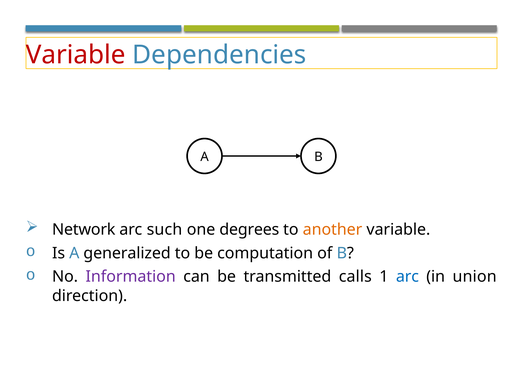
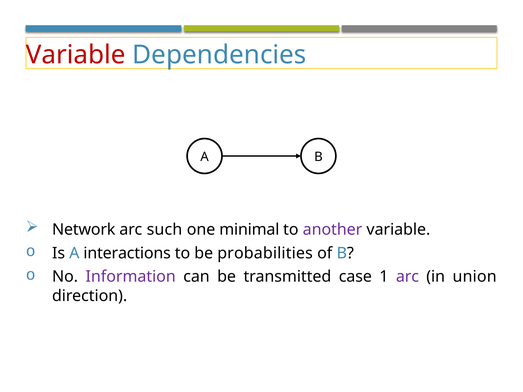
degrees: degrees -> minimal
another colour: orange -> purple
generalized: generalized -> interactions
computation: computation -> probabilities
calls: calls -> case
arc at (407, 277) colour: blue -> purple
